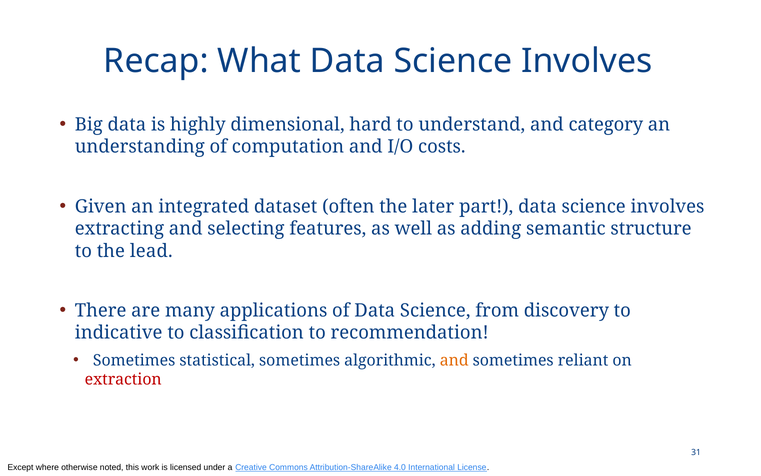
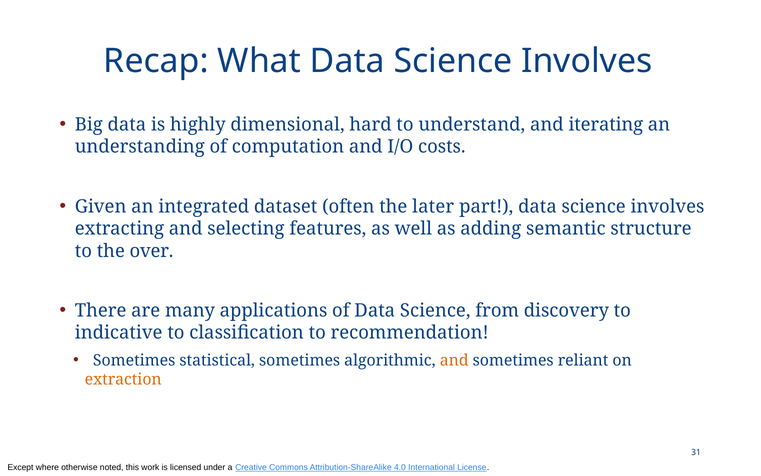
category: category -> iterating
lead: lead -> over
extraction colour: red -> orange
